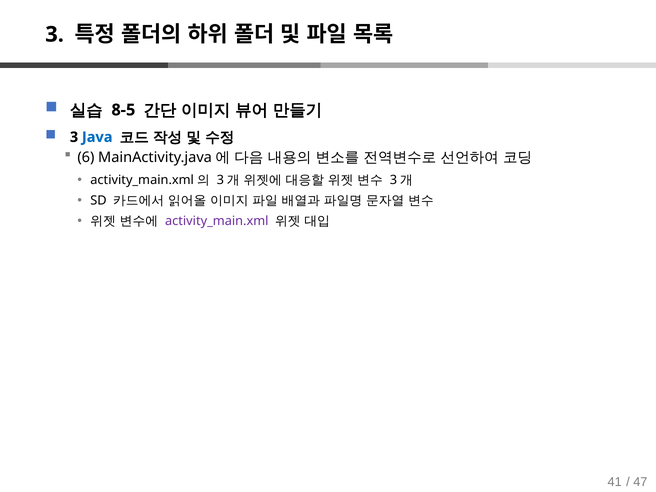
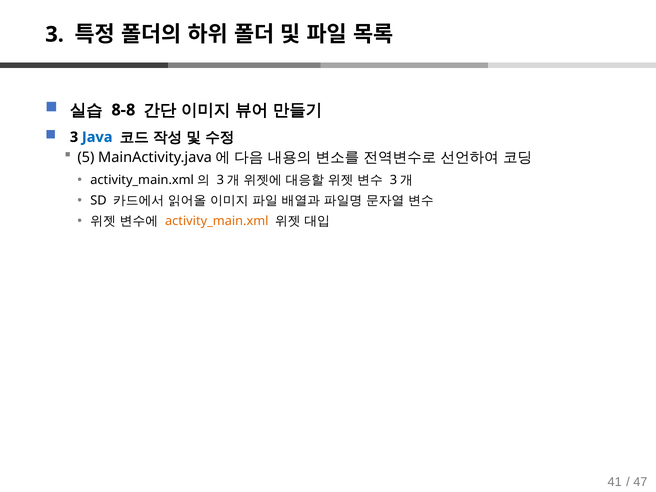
8-5: 8-5 -> 8-8
6: 6 -> 5
activity_main.xml colour: purple -> orange
